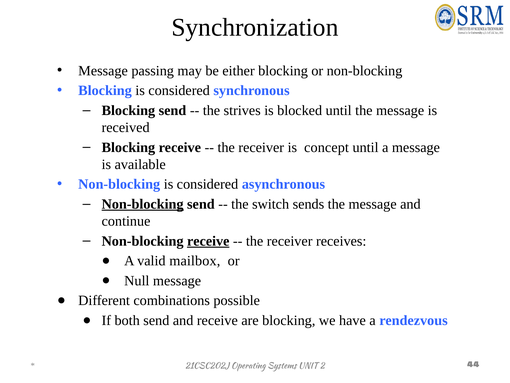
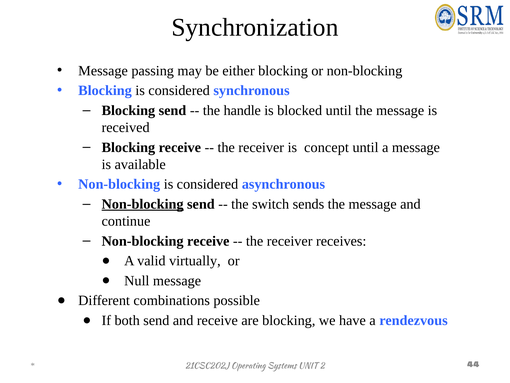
strives: strives -> handle
receive at (208, 241) underline: present -> none
mailbox: mailbox -> virtually
